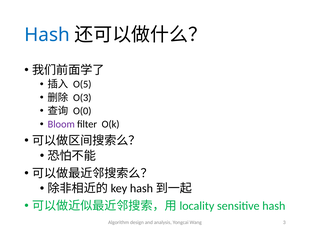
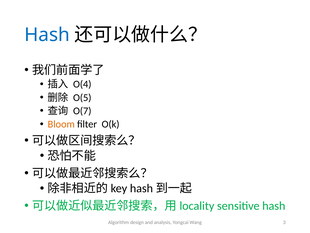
O(5: O(5 -> O(4
O(3: O(3 -> O(5
O(0: O(0 -> O(7
Bloom colour: purple -> orange
